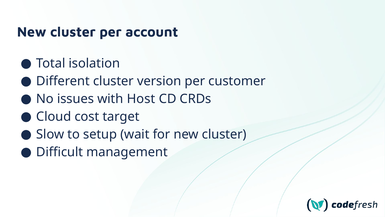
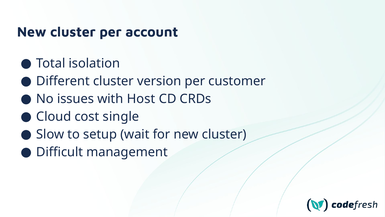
target: target -> single
